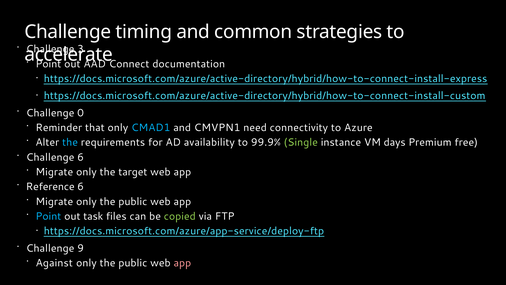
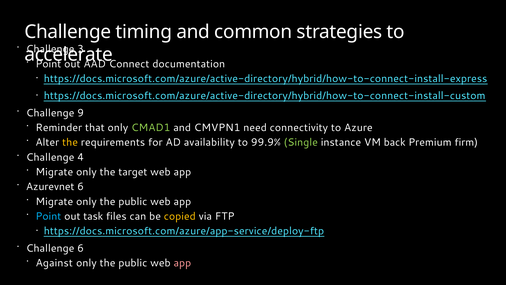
0: 0 -> 9
CMAD1 colour: light blue -> light green
the at (70, 142) colour: light blue -> yellow
days: days -> back
free: free -> firm
Challenge 6: 6 -> 4
Reference: Reference -> Azurevnet
copied colour: light green -> yellow
Challenge 9: 9 -> 6
